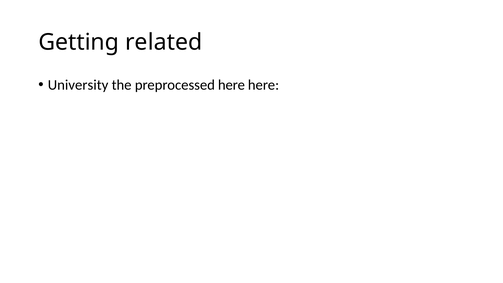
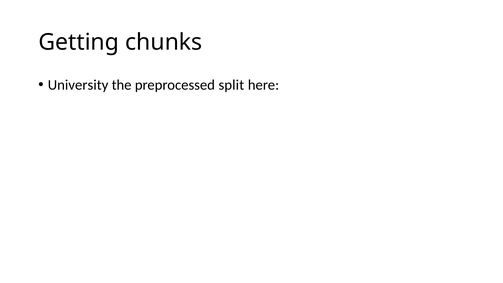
related: related -> chunks
preprocessed here: here -> split
